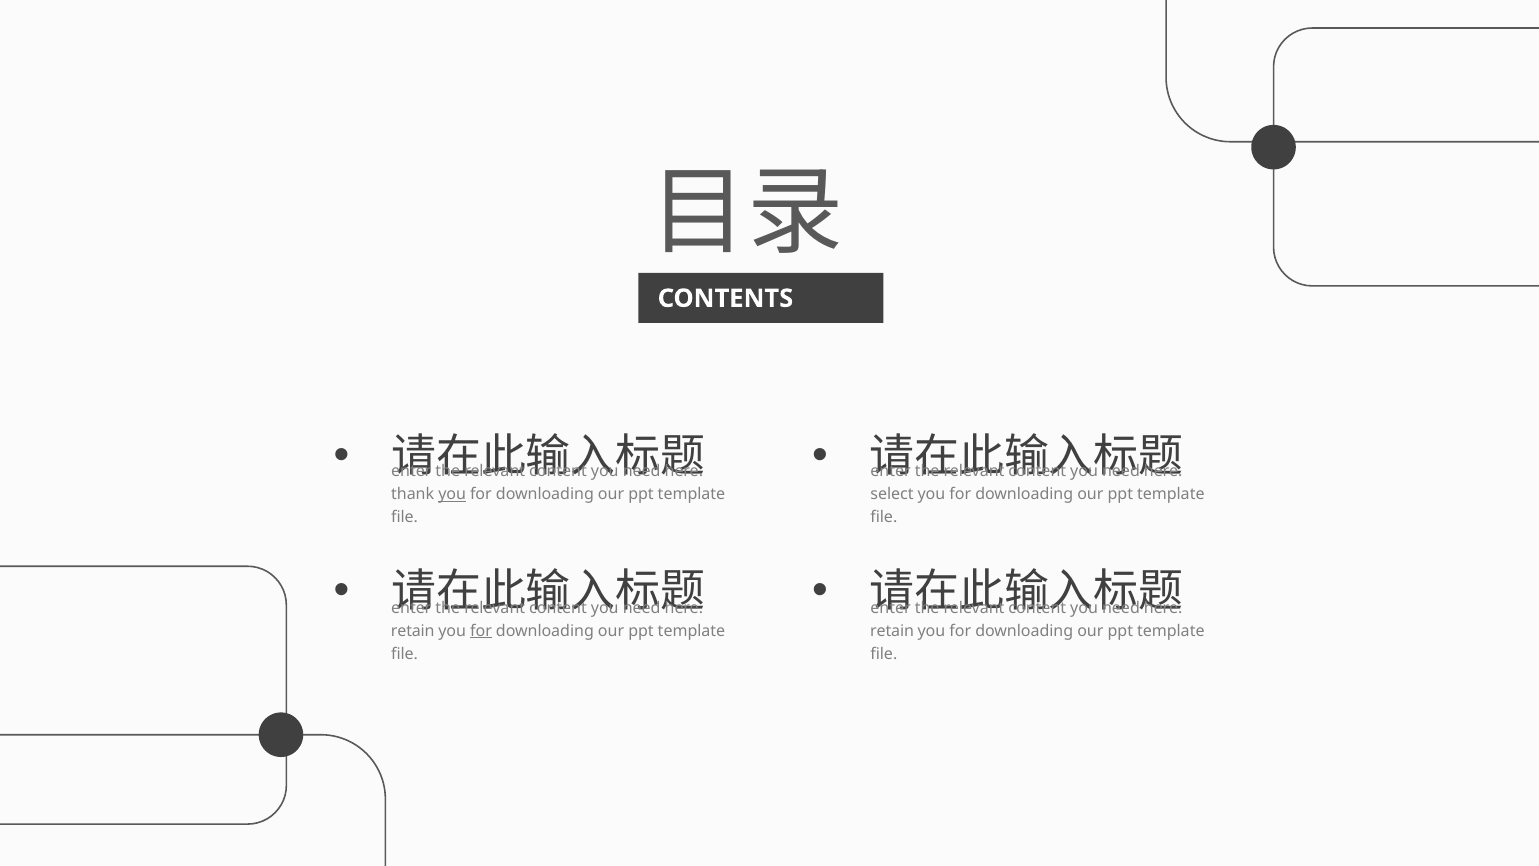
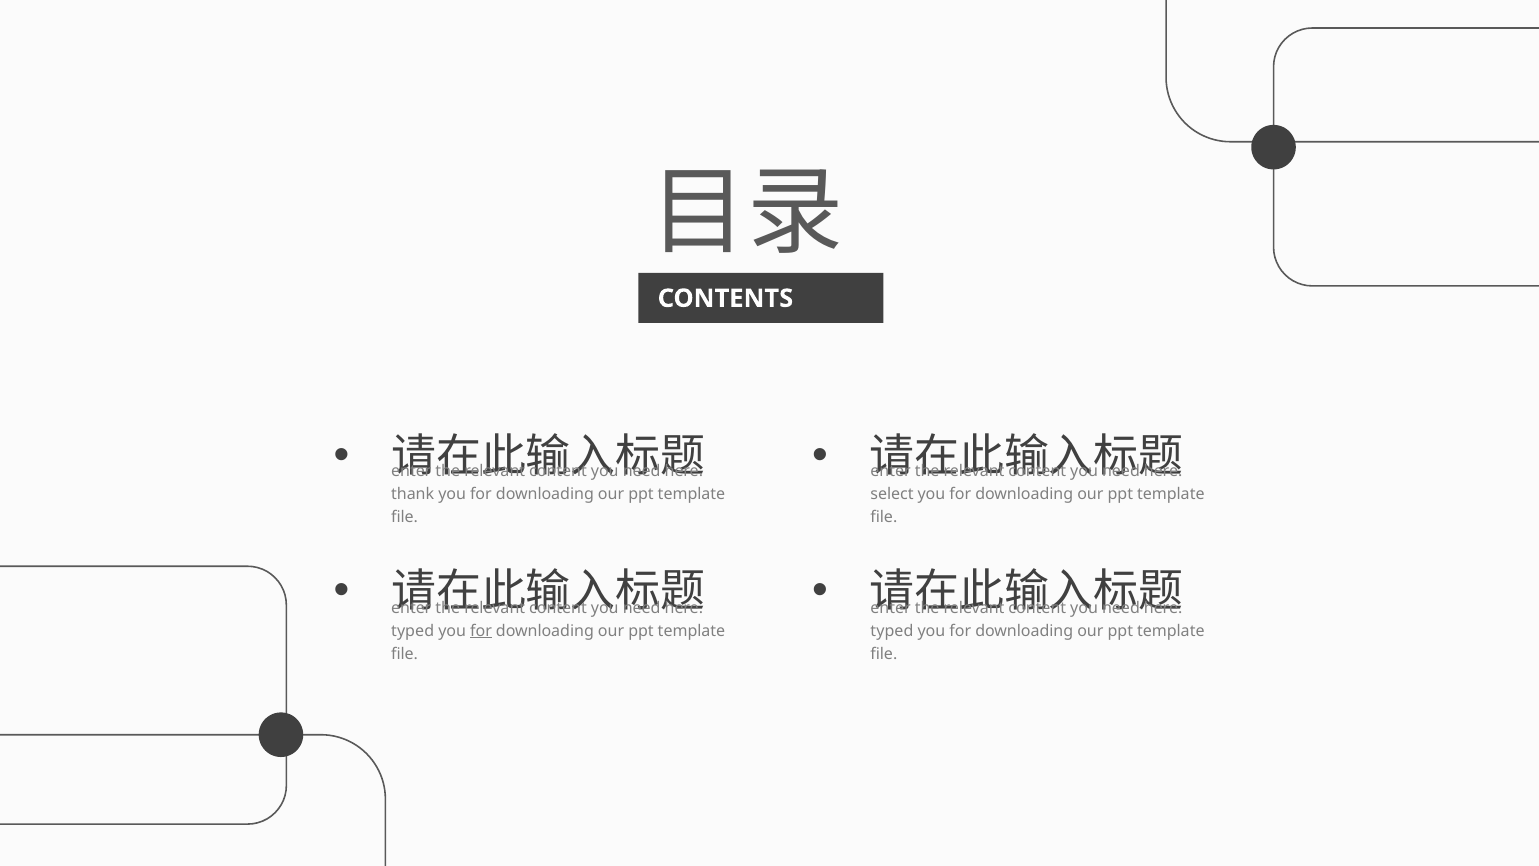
you at (452, 494) underline: present -> none
retain at (413, 631): retain -> typed
retain at (892, 631): retain -> typed
